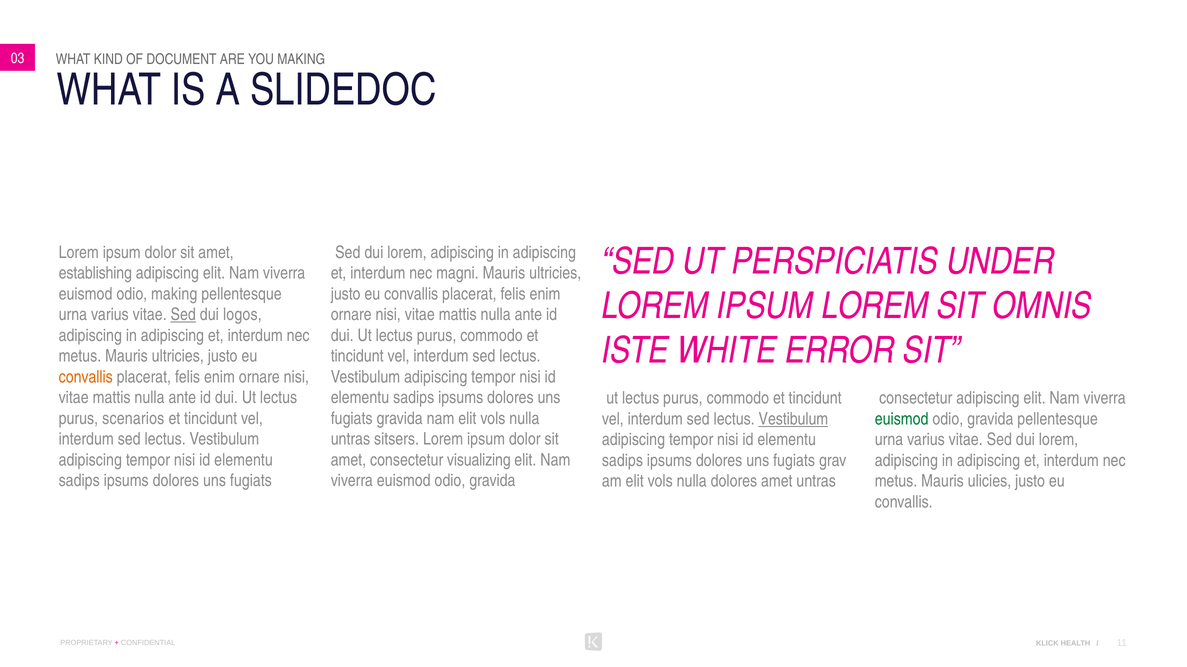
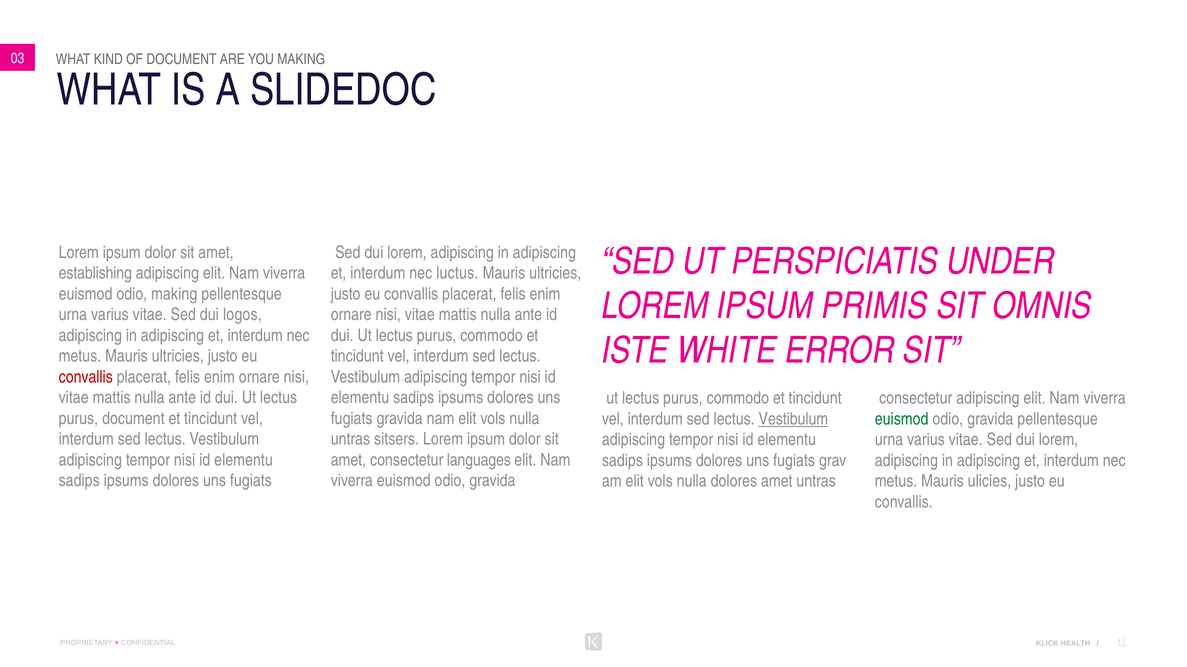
magni: magni -> luctus
IPSUM LOREM: LOREM -> PRIMIS
Sed at (183, 315) underline: present -> none
convallis at (86, 377) colour: orange -> red
purus scenarios: scenarios -> document
visualizing: visualizing -> languages
